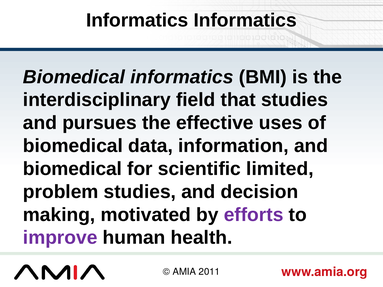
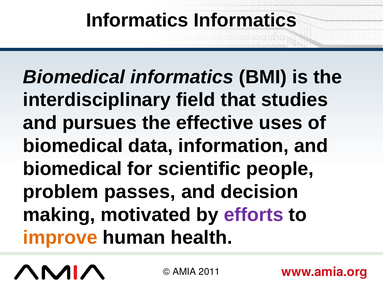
limited: limited -> people
problem studies: studies -> passes
improve colour: purple -> orange
